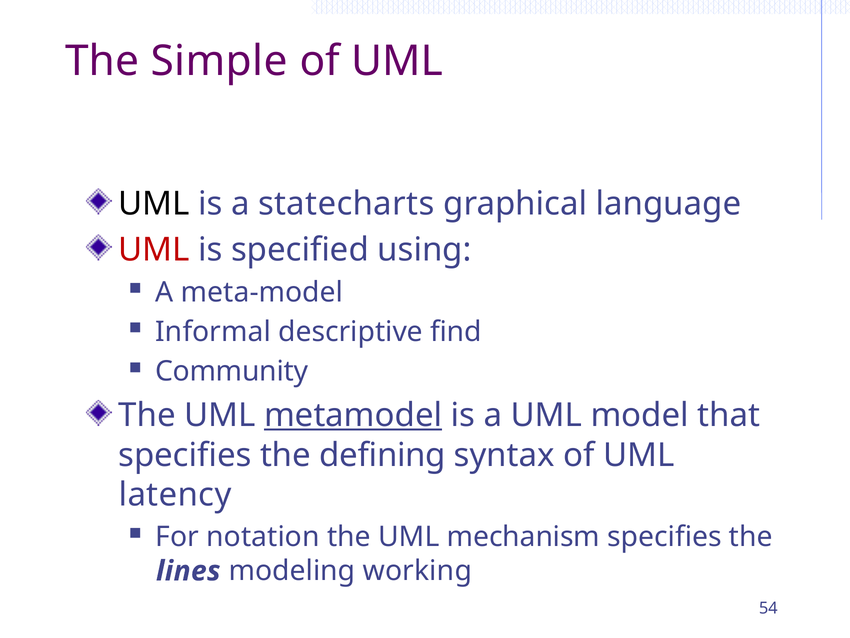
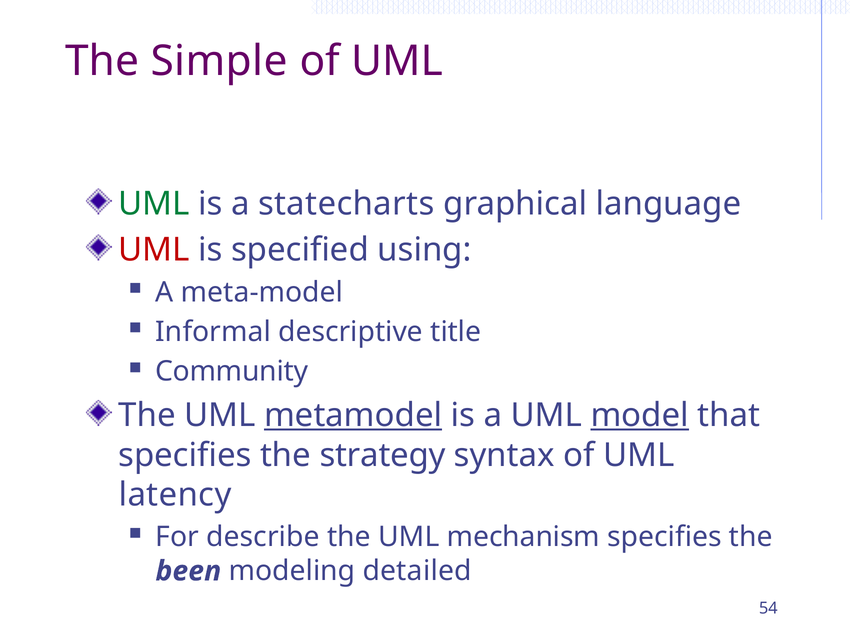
UML at (154, 203) colour: black -> green
find: find -> title
model underline: none -> present
defining: defining -> strategy
notation: notation -> describe
lines: lines -> been
working: working -> detailed
